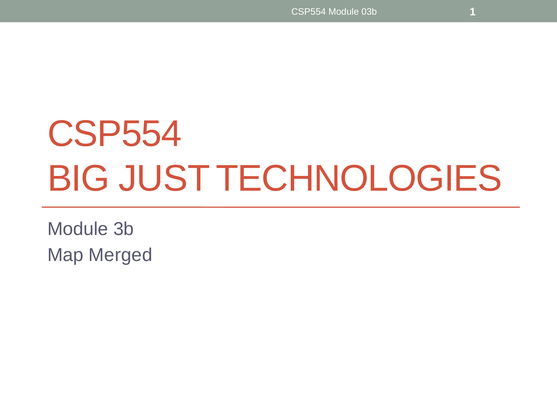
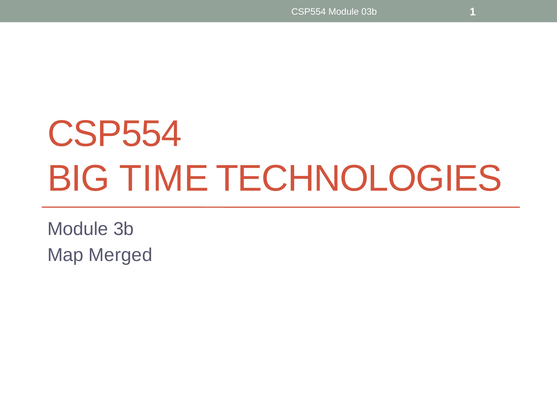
JUST: JUST -> TIME
